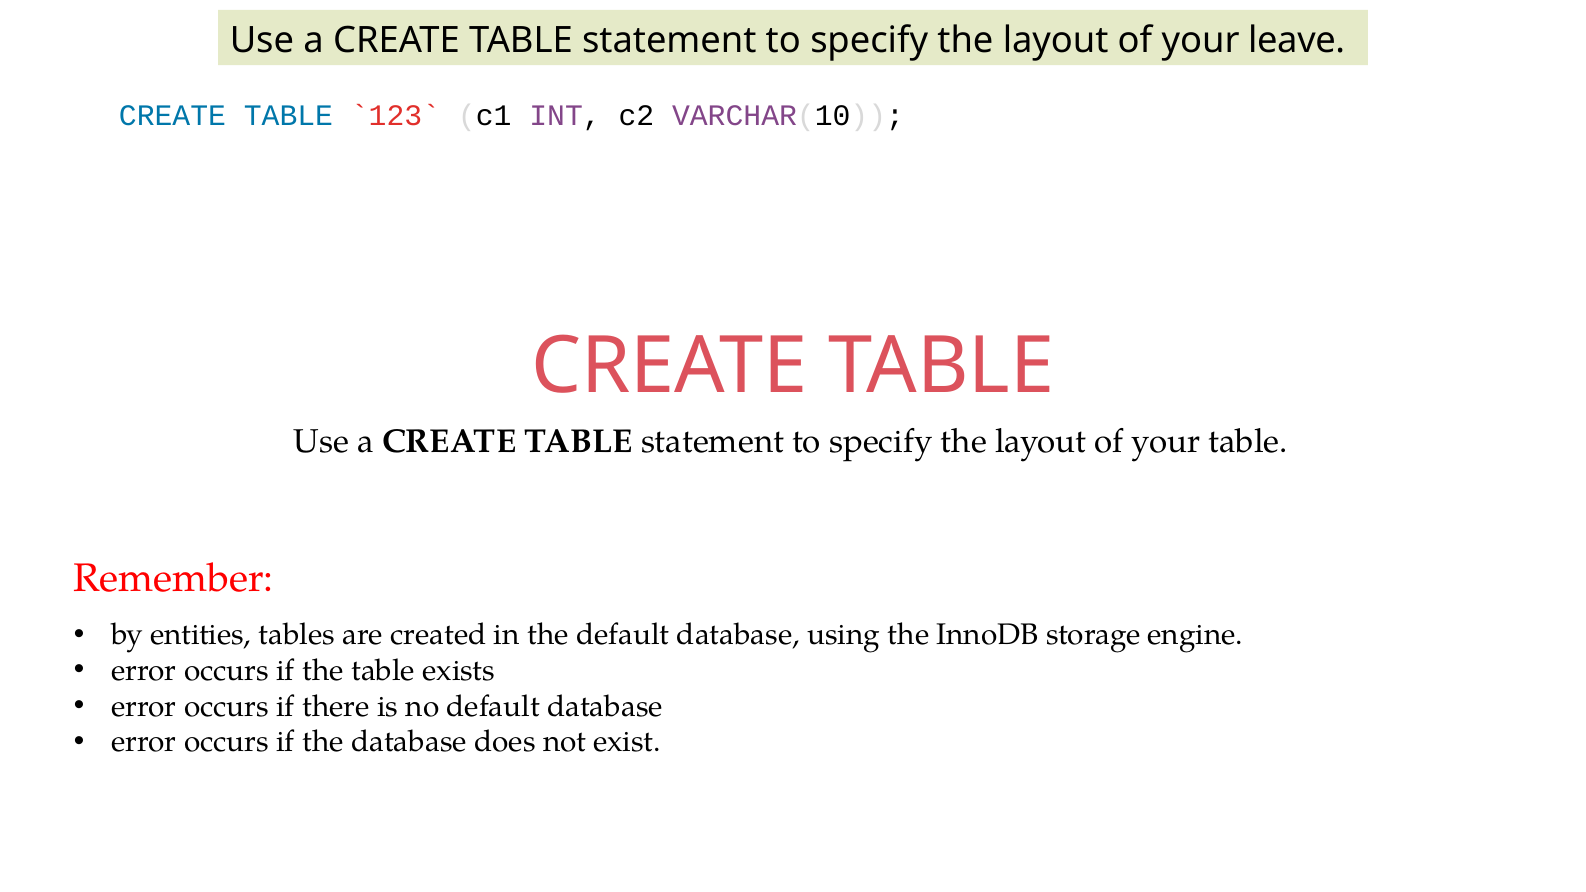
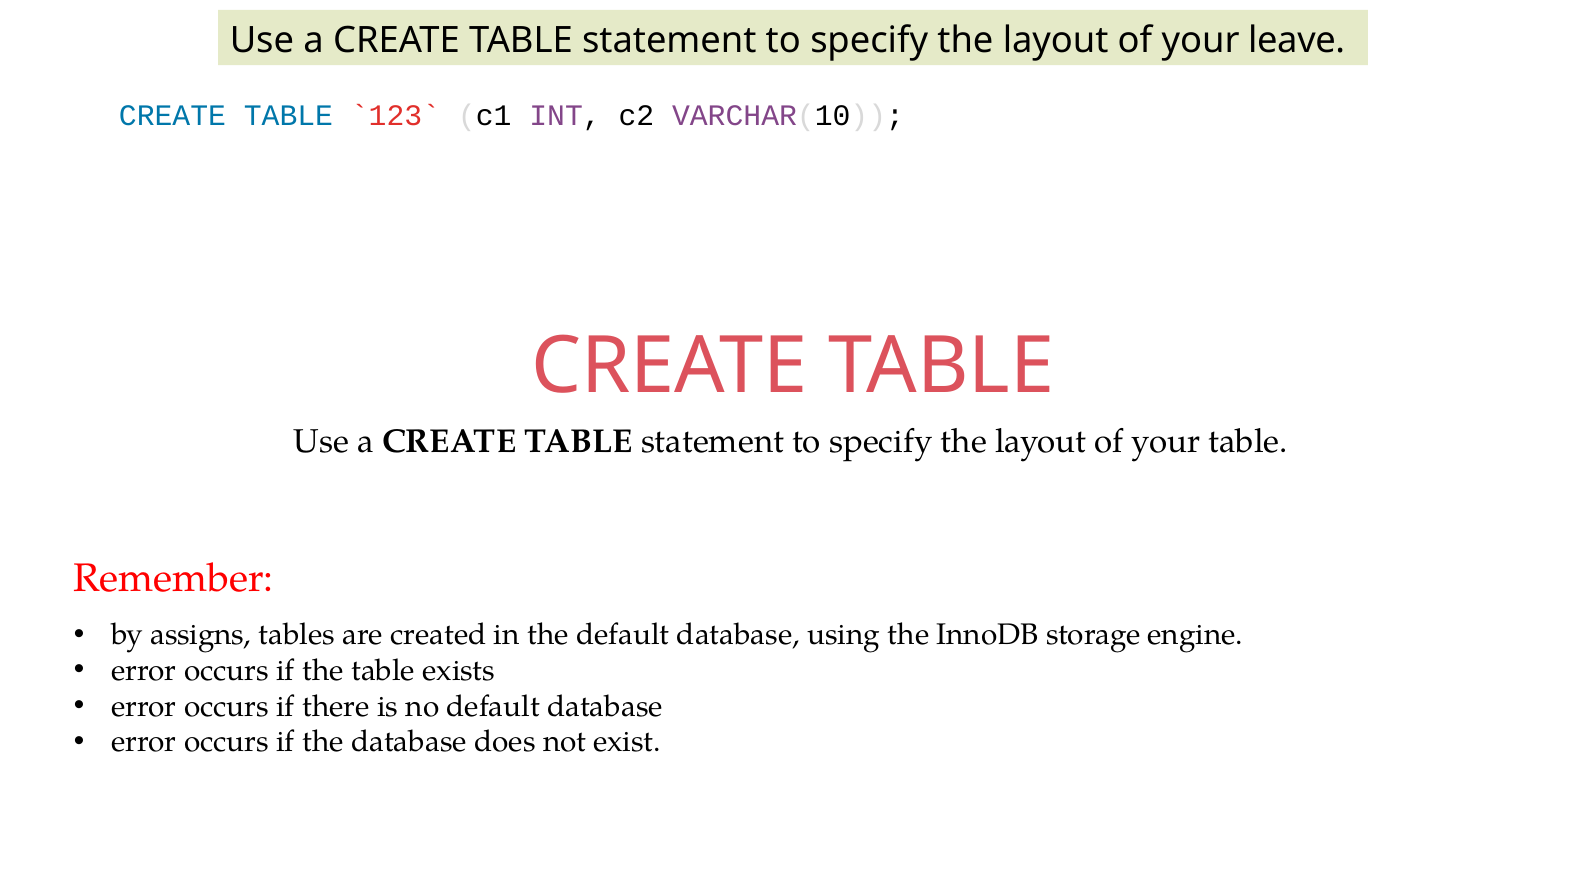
entities: entities -> assigns
